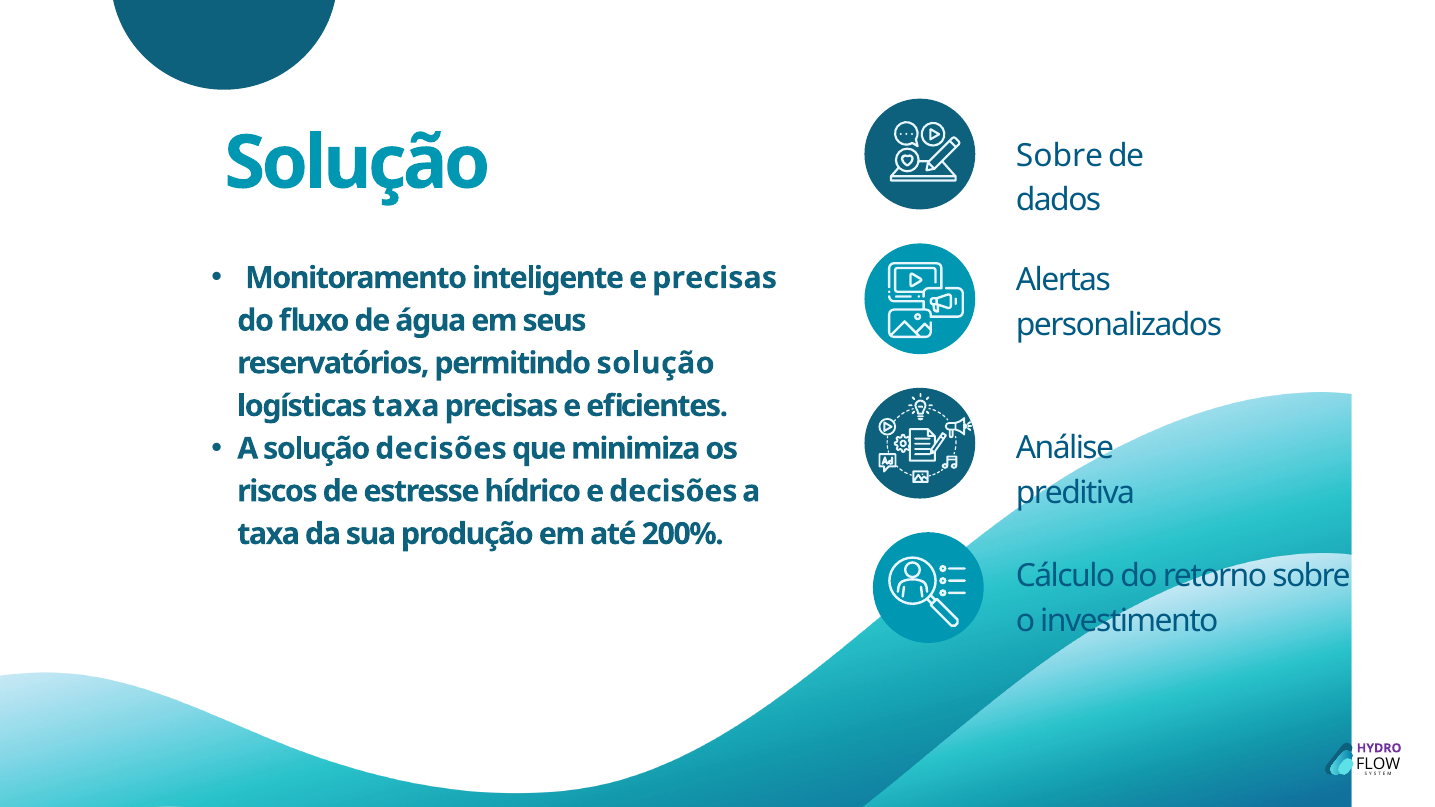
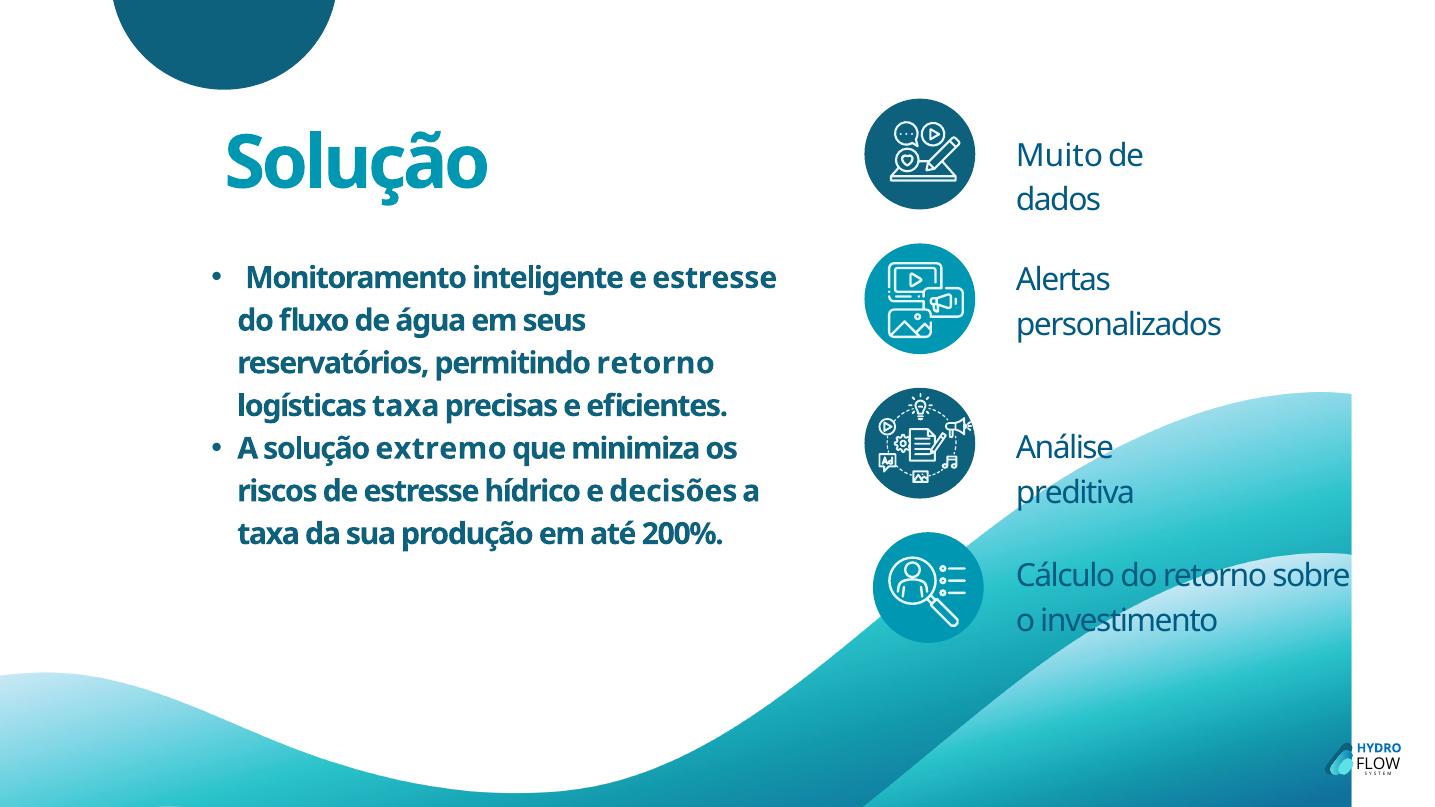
Sobre at (1060, 156): Sobre -> Muito
e precisas: precisas -> estresse
permitindo solução: solução -> retorno
solução decisões: decisões -> extremo
HYDRO colour: purple -> blue
